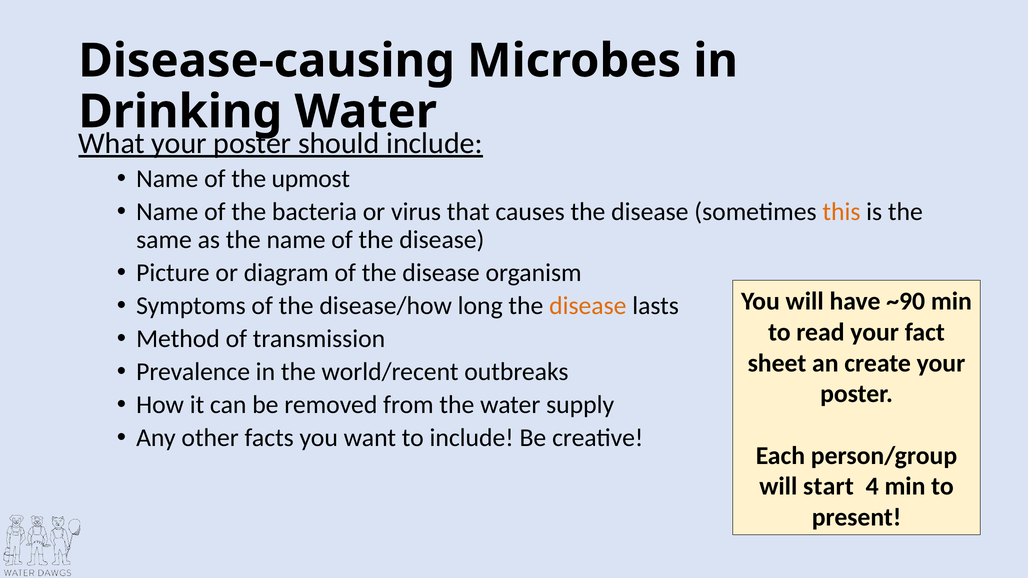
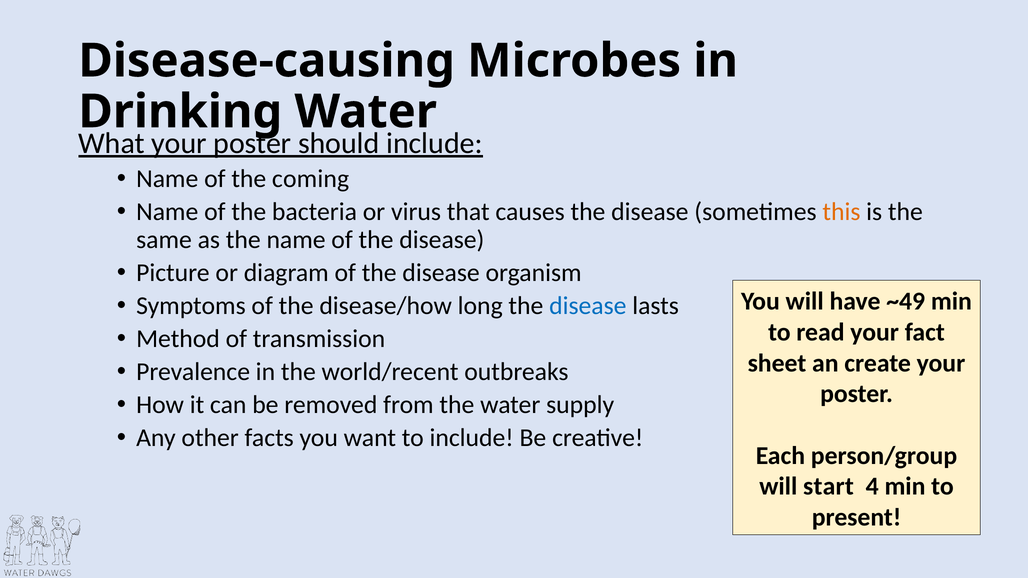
upmost: upmost -> coming
~90: ~90 -> ~49
disease at (588, 306) colour: orange -> blue
